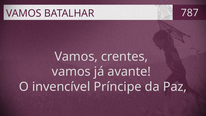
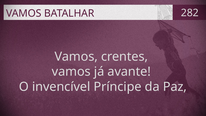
787: 787 -> 282
